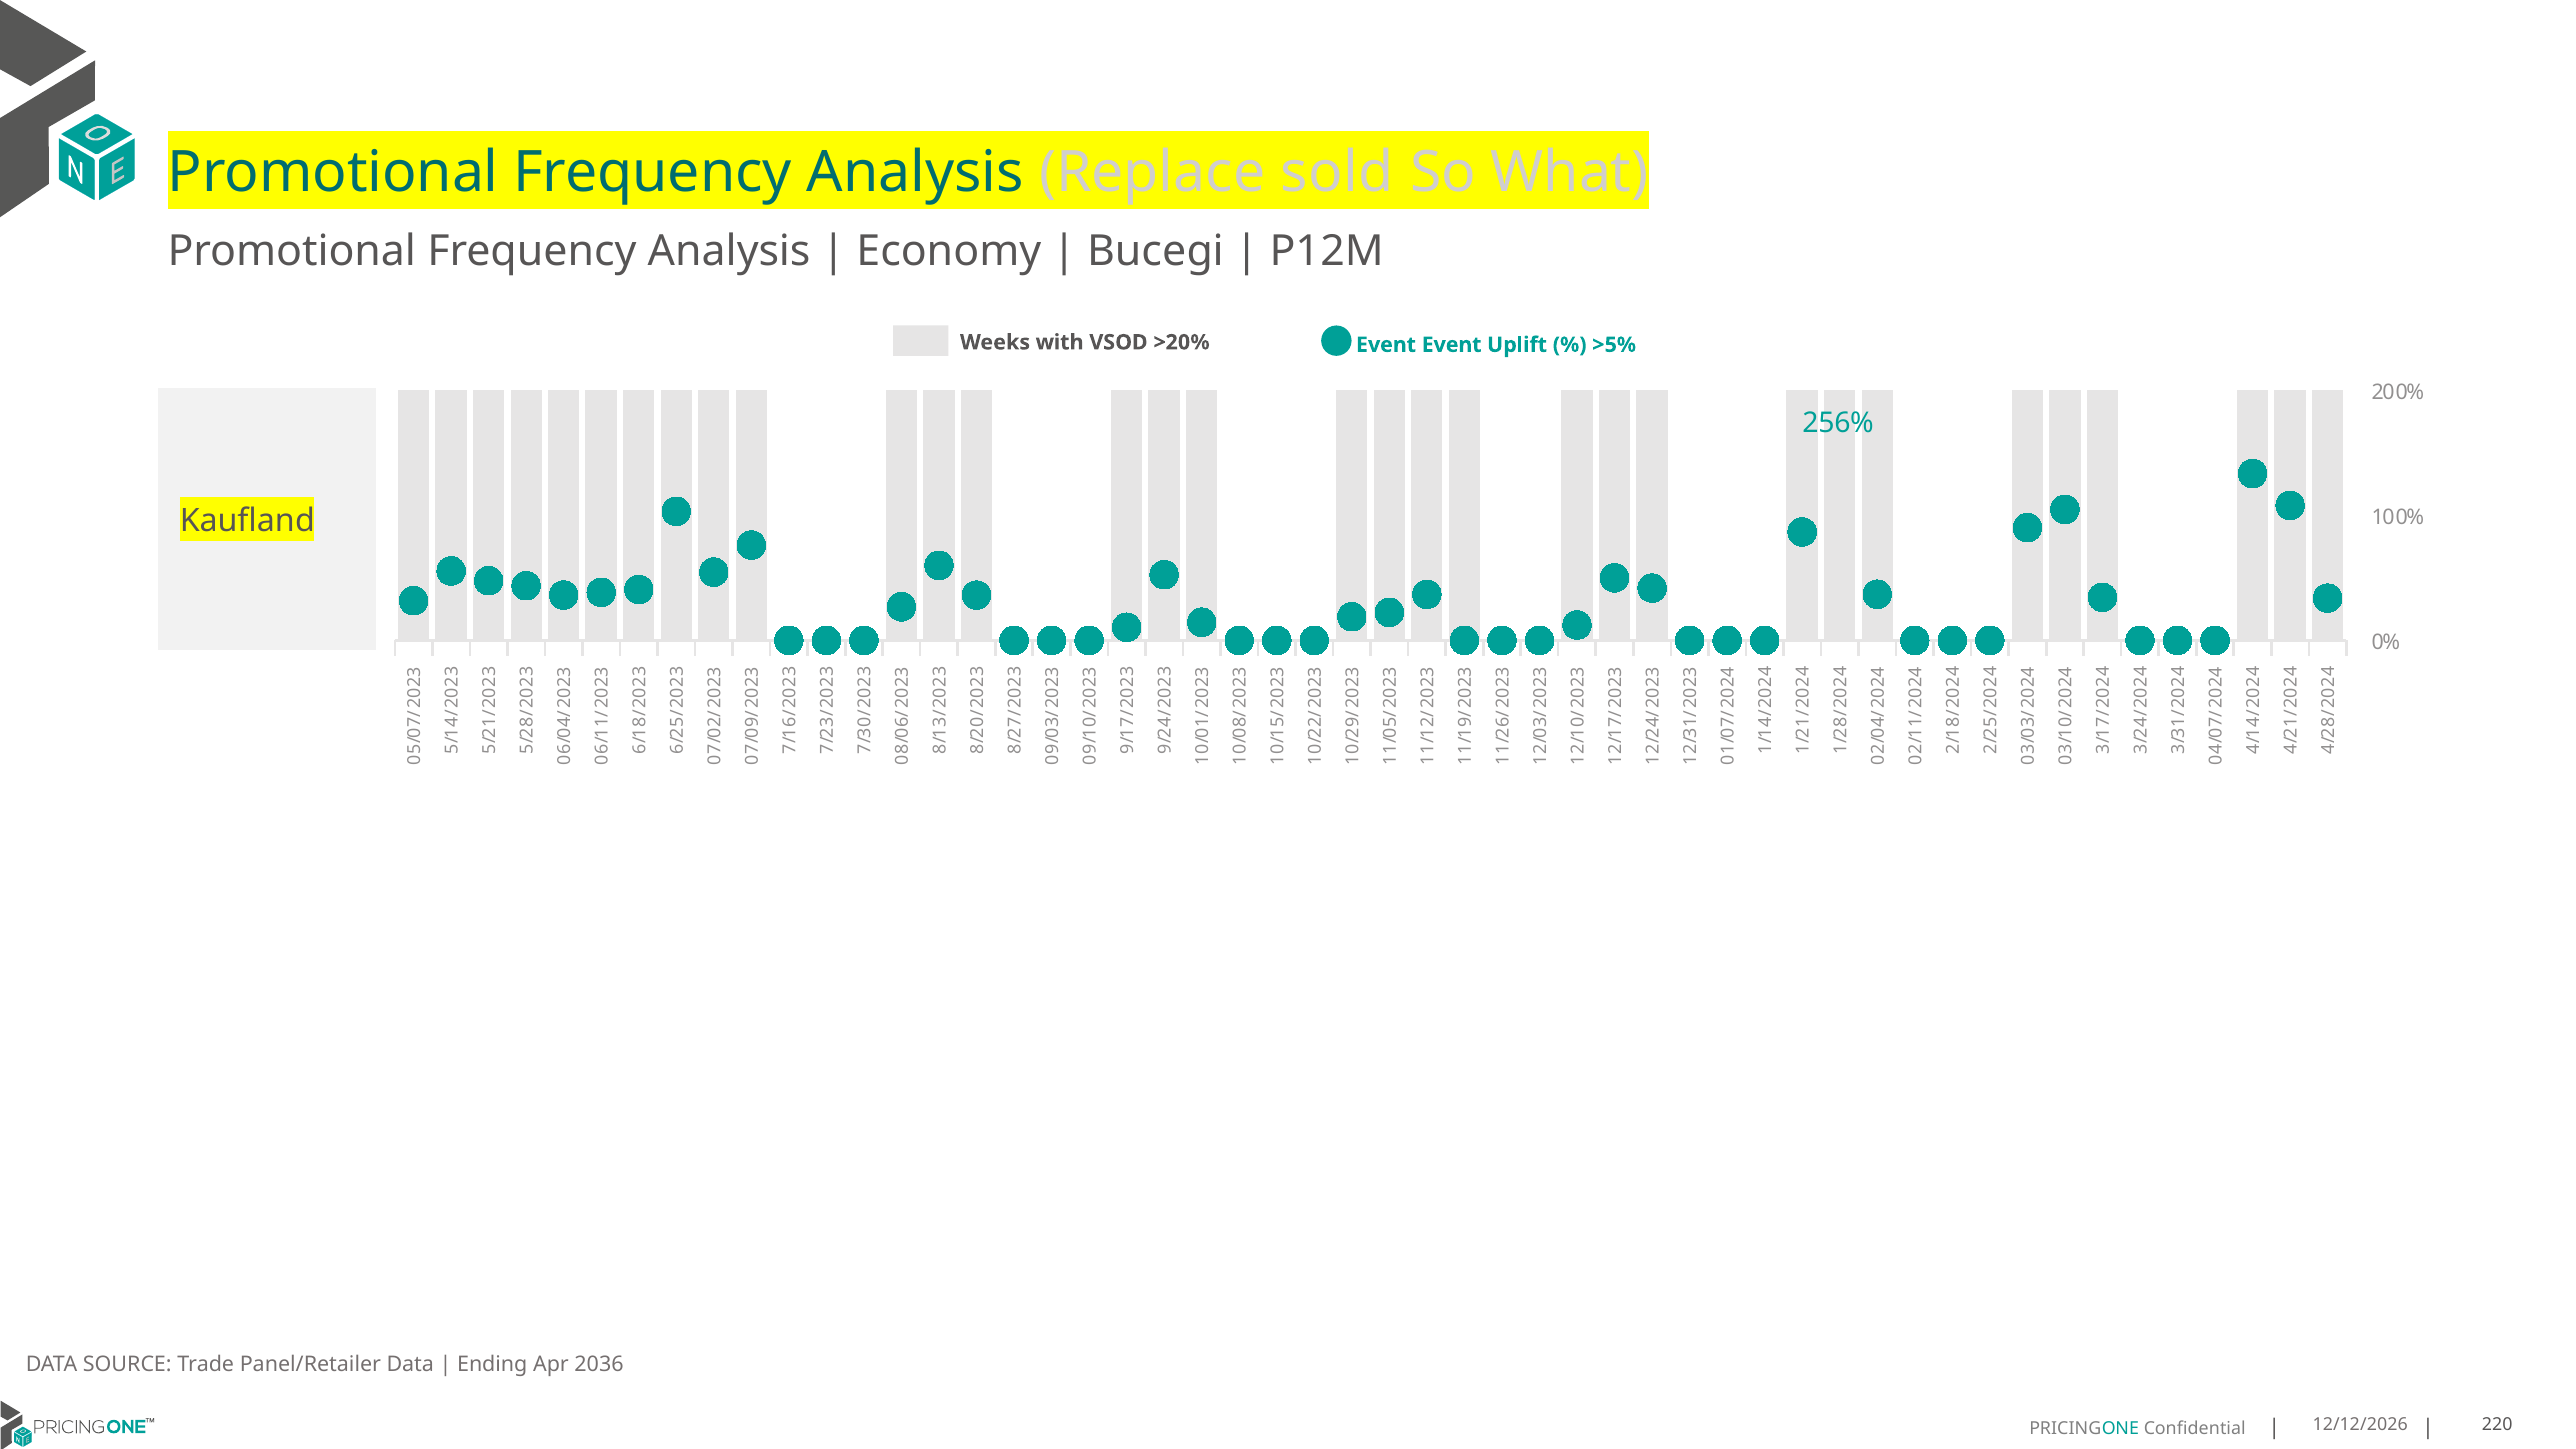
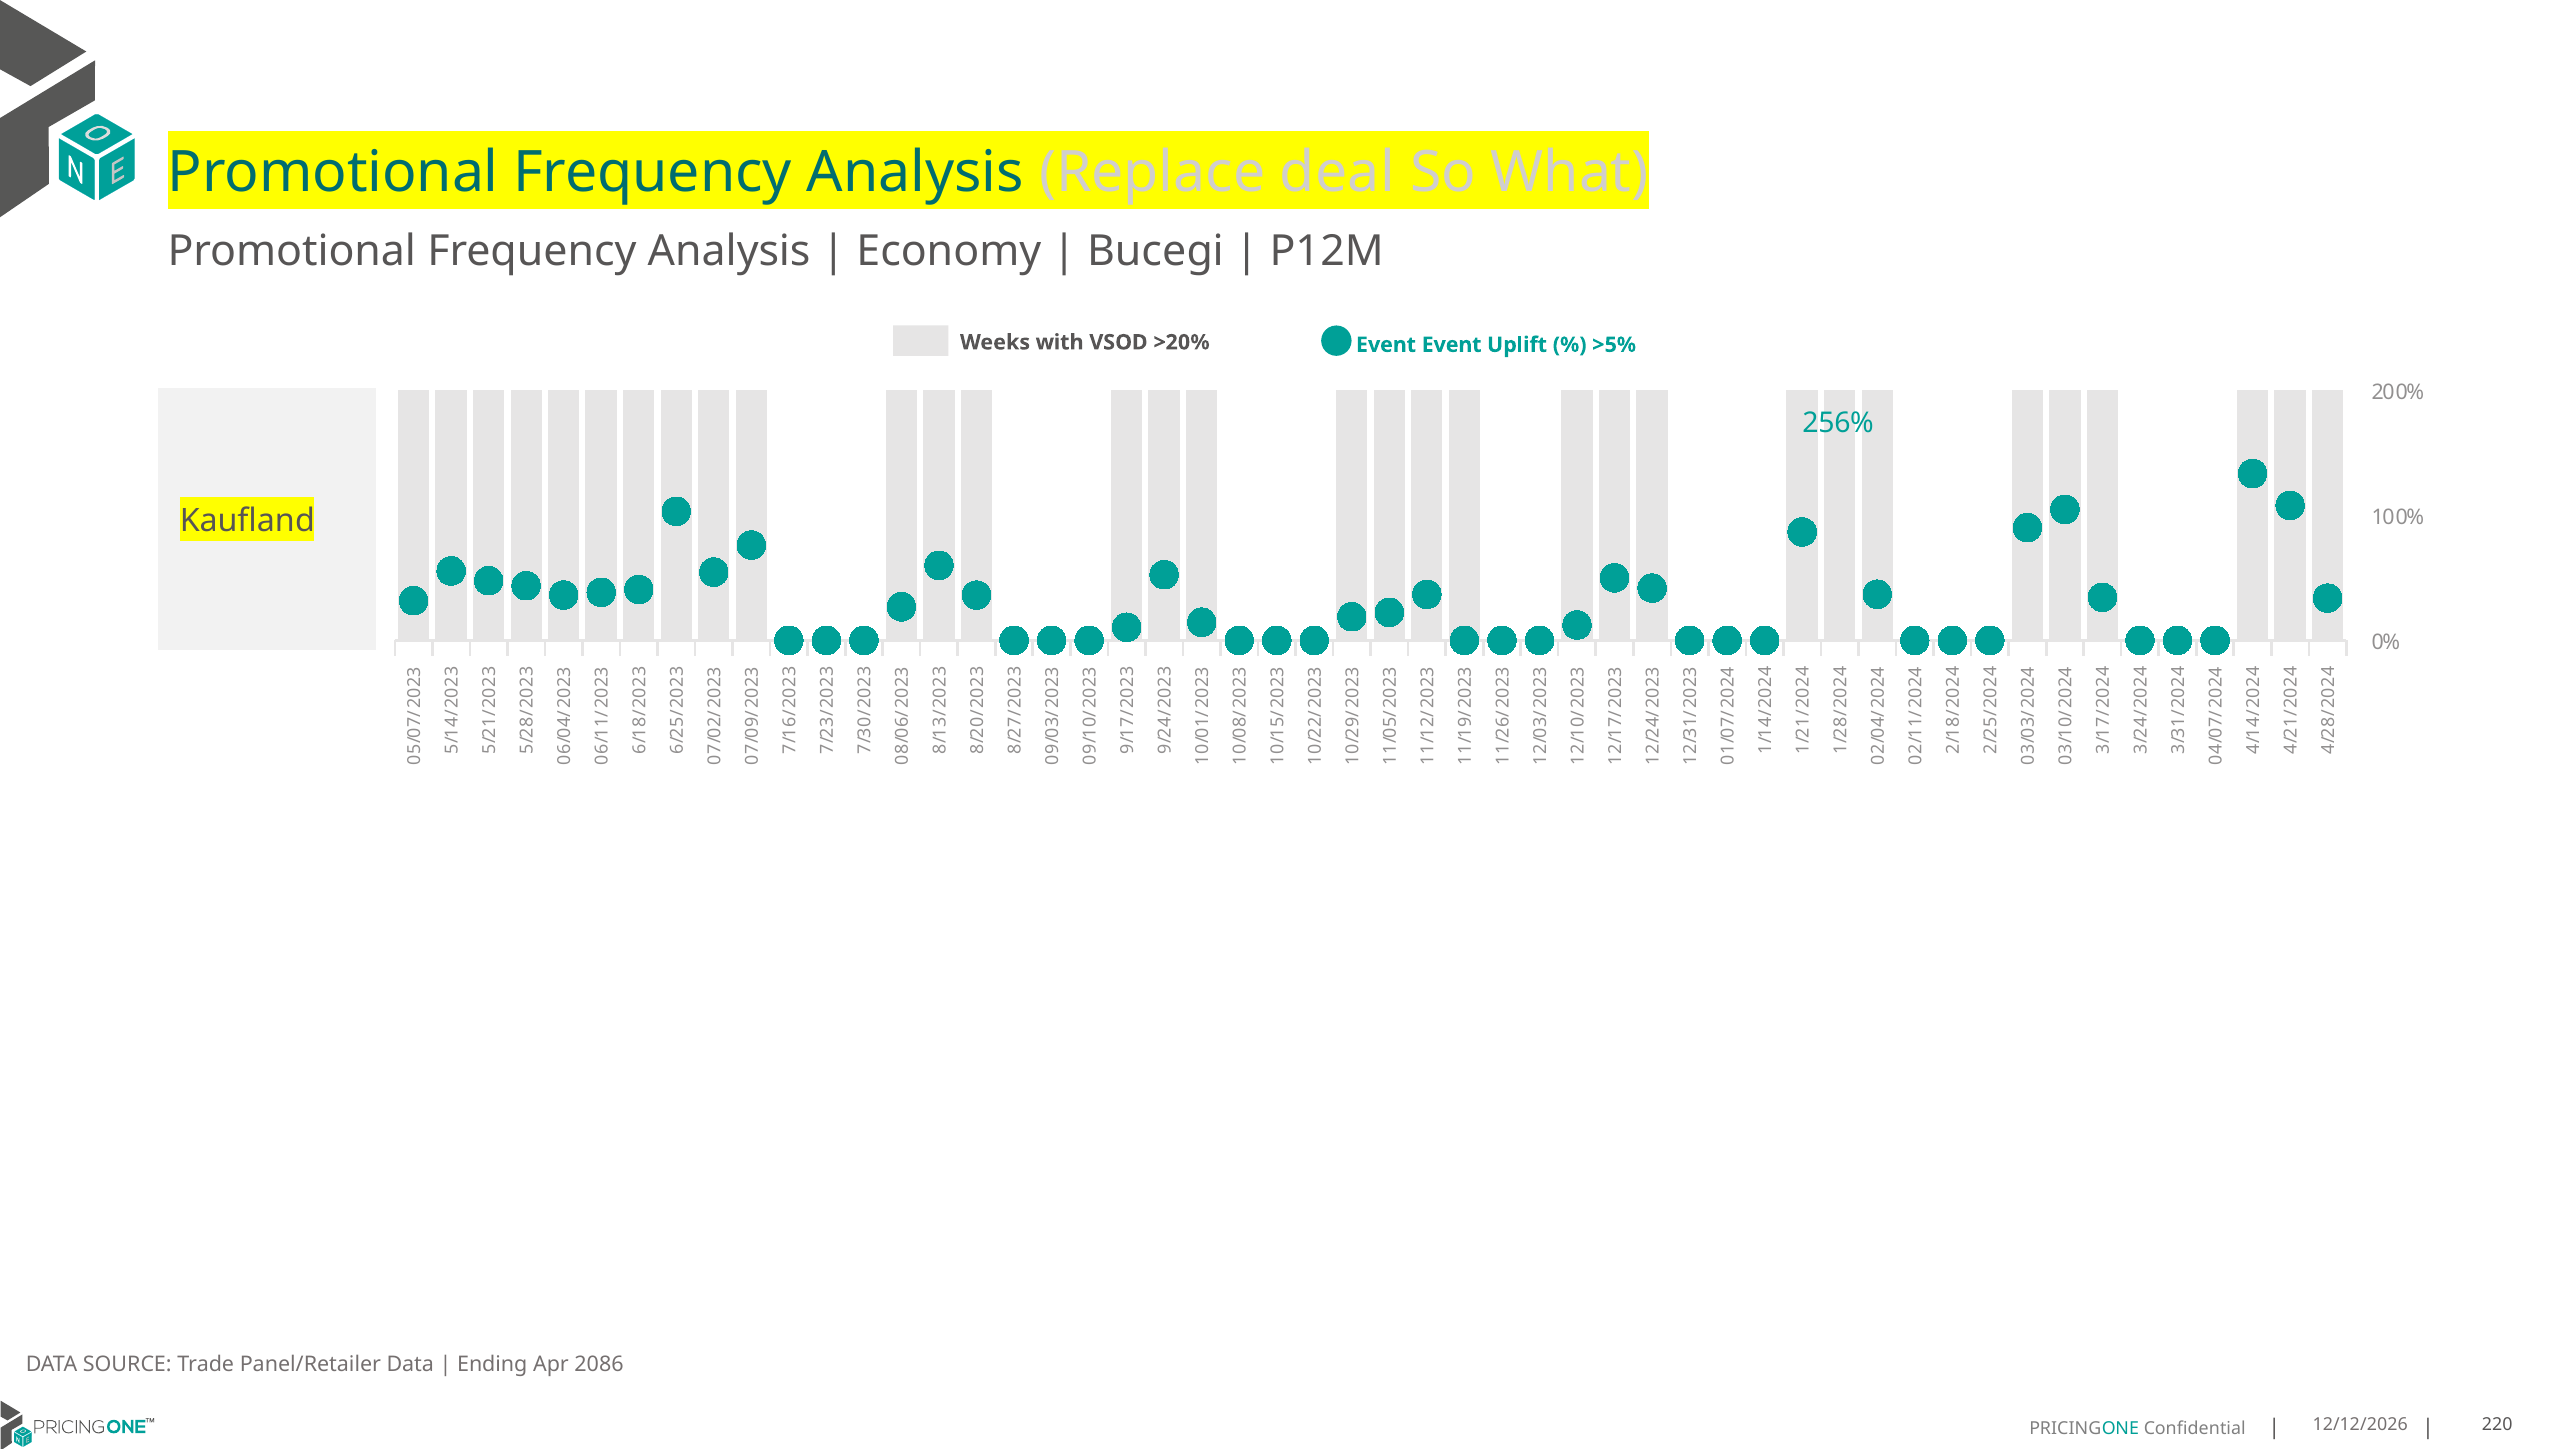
sold: sold -> deal
2036: 2036 -> 2086
